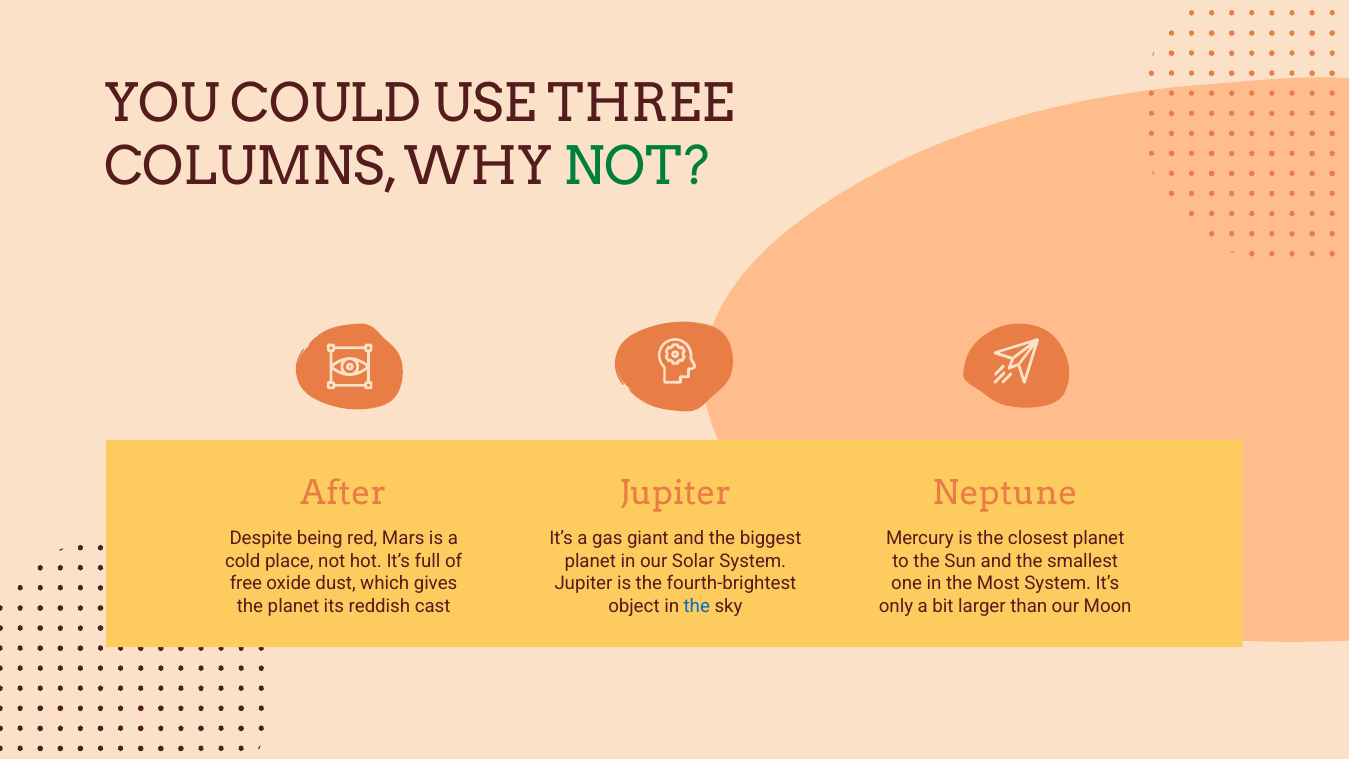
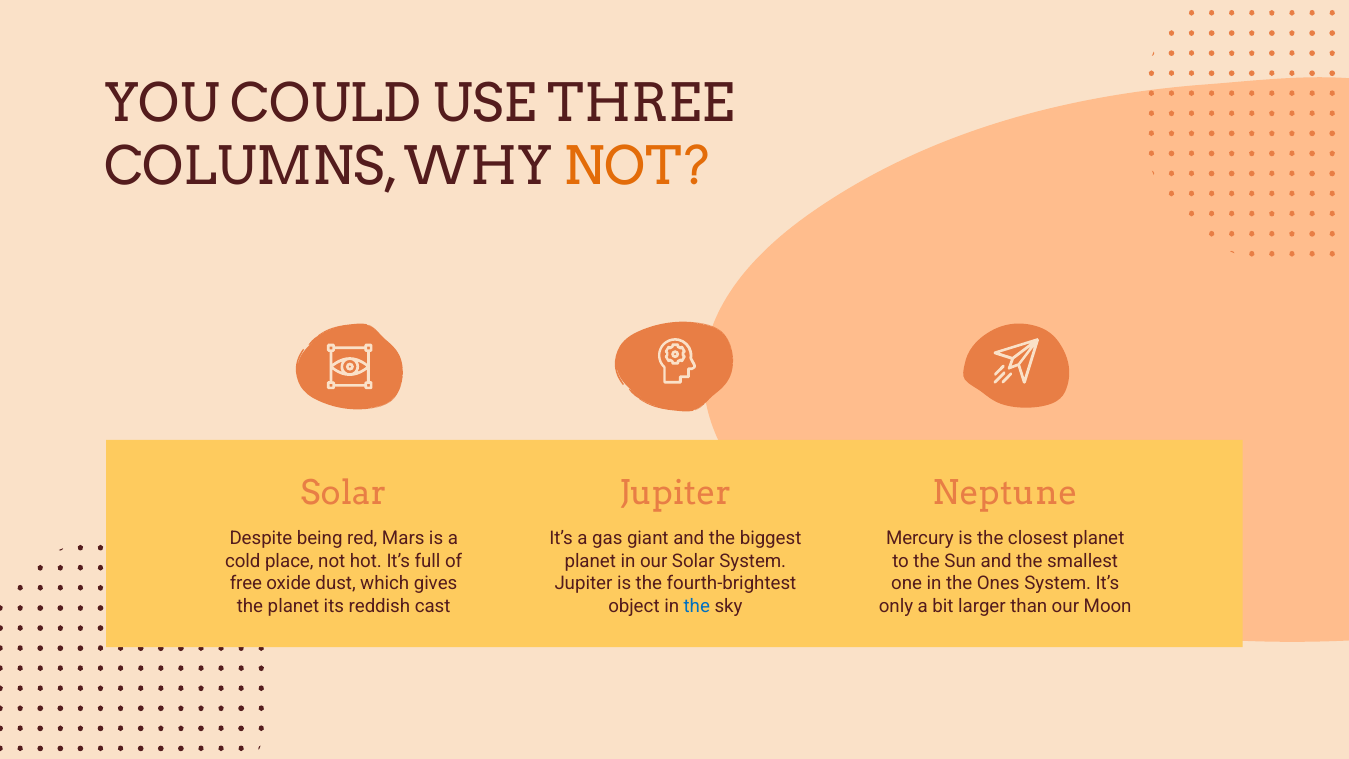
NOT at (637, 167) colour: green -> orange
After at (344, 494): After -> Solar
Most: Most -> Ones
